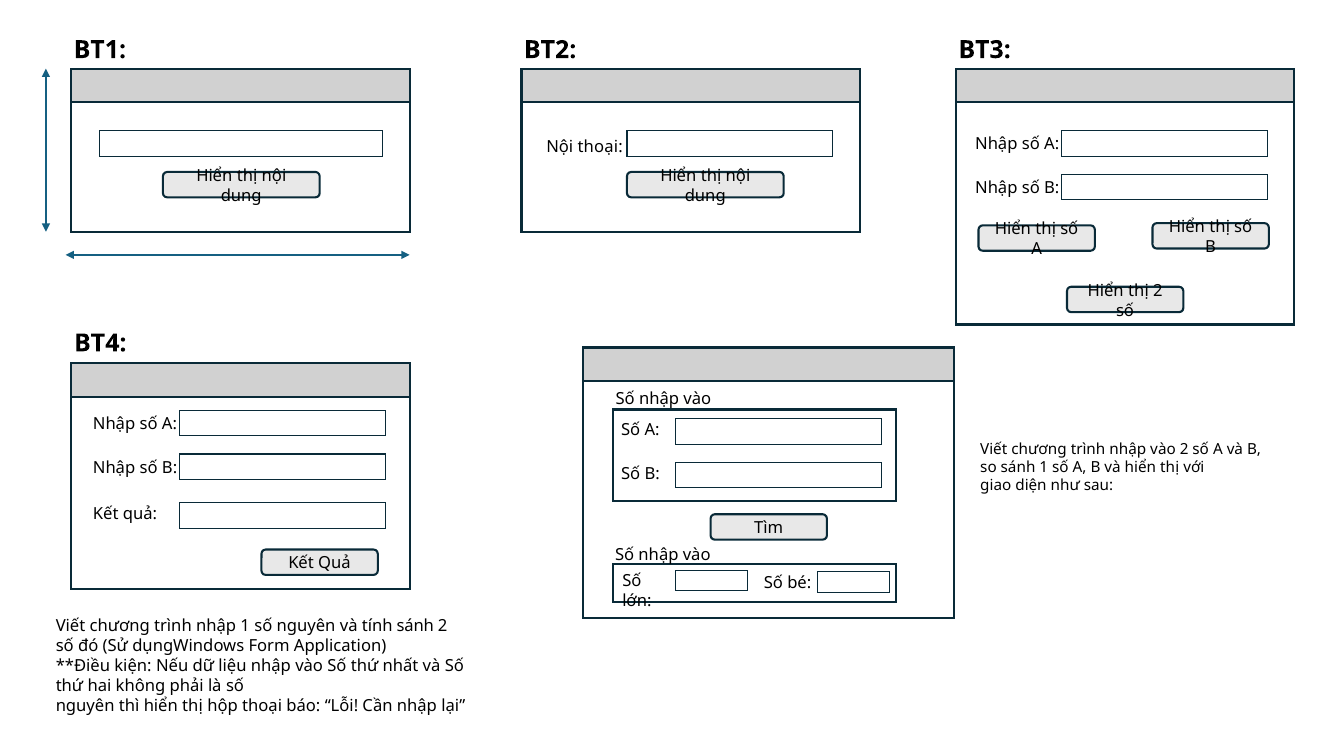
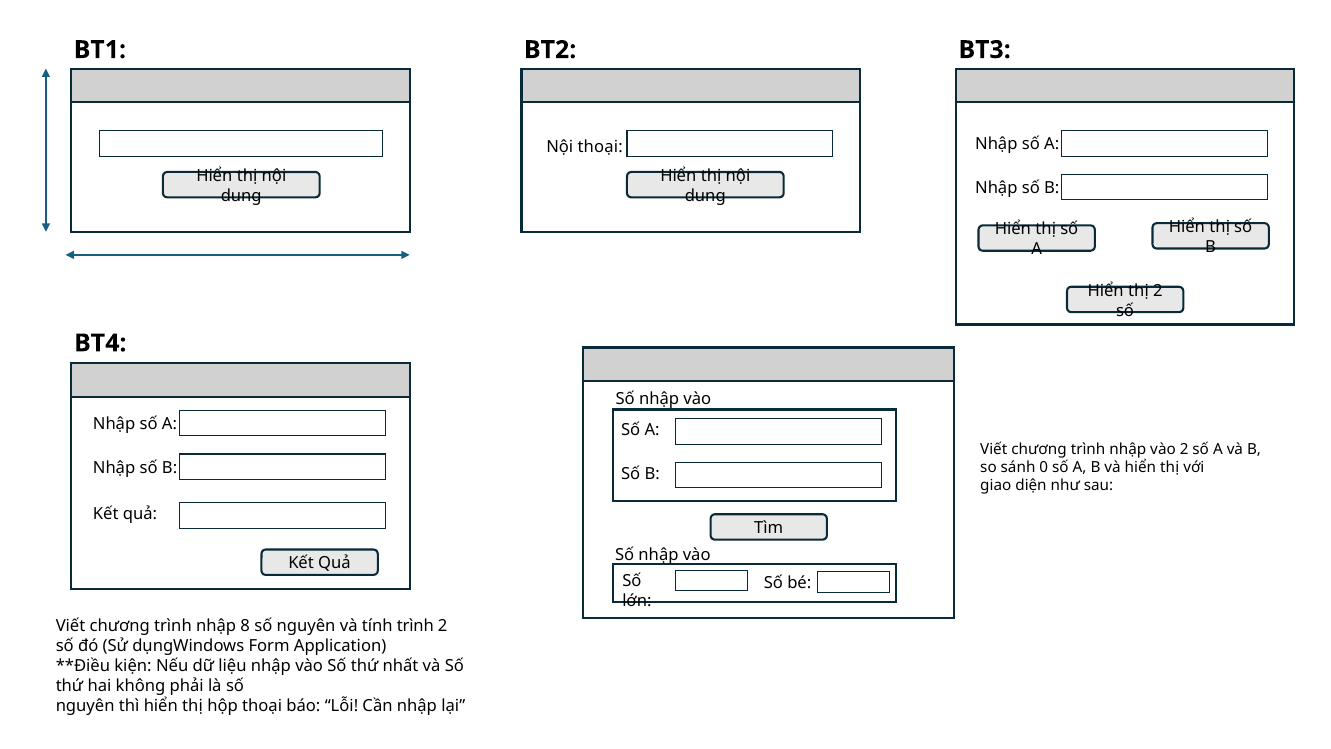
sánh 1: 1 -> 0
nhập 1: 1 -> 8
tính sánh: sánh -> trình
